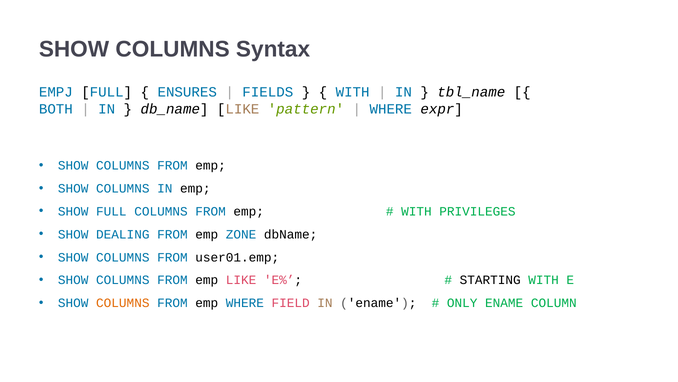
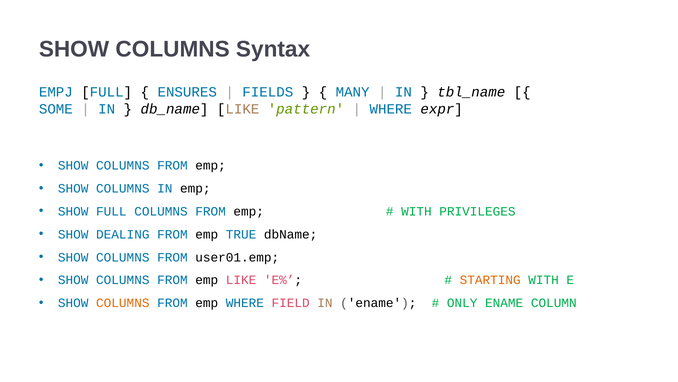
WITH at (353, 92): WITH -> MANY
BOTH: BOTH -> SOME
ZONE: ZONE -> TRUE
STARTING colour: black -> orange
